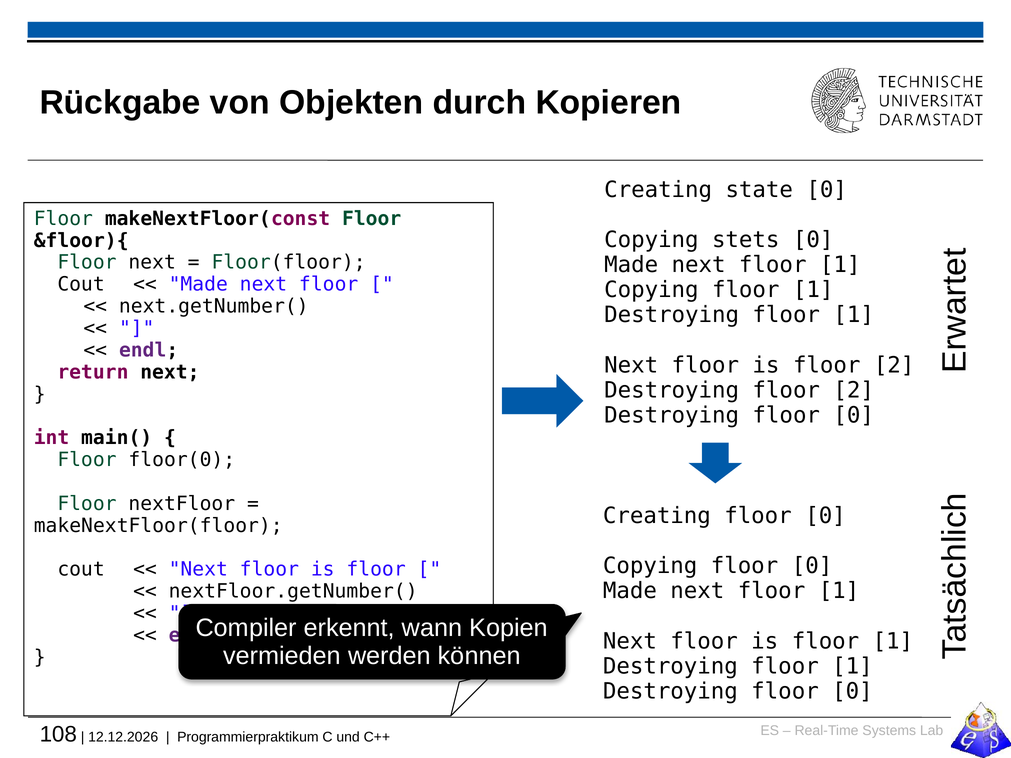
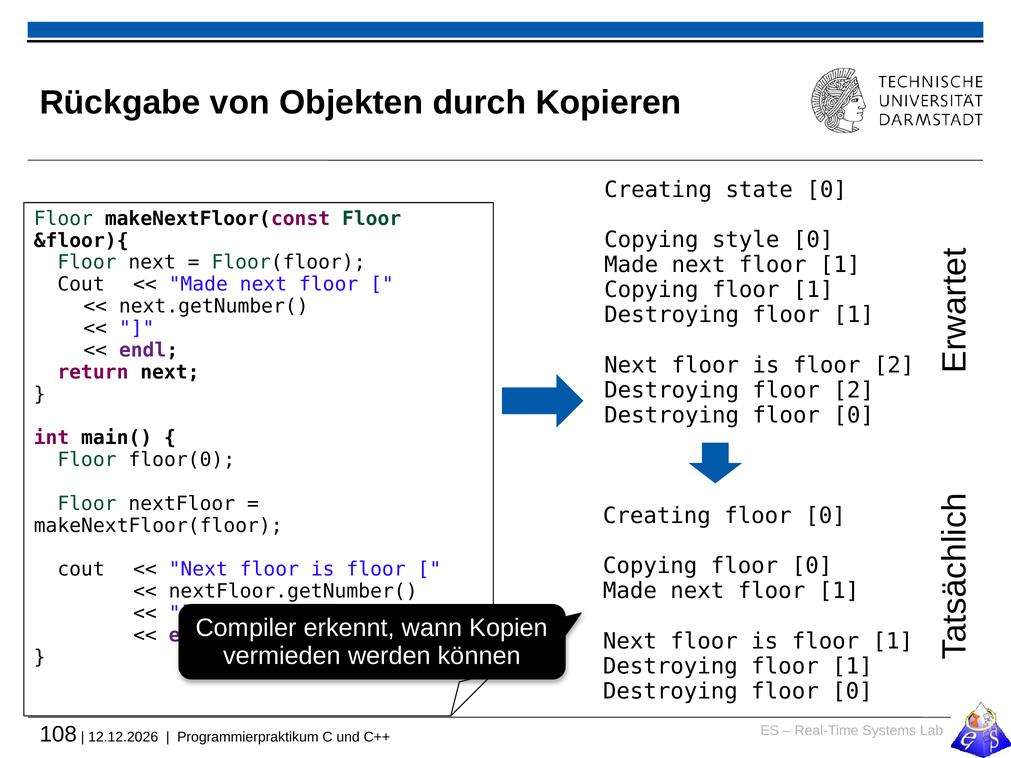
stets: stets -> style
